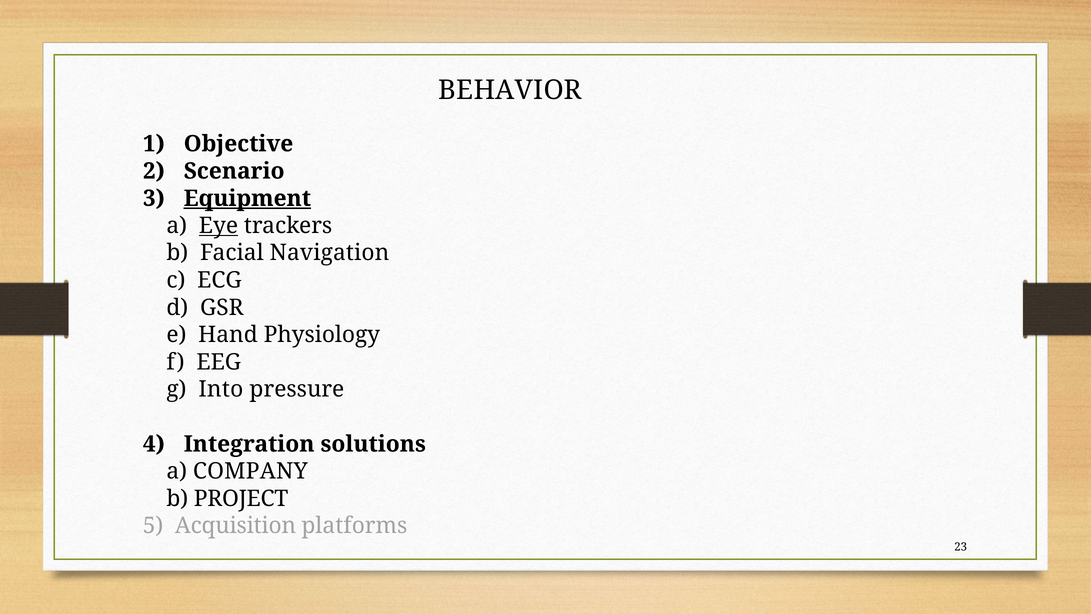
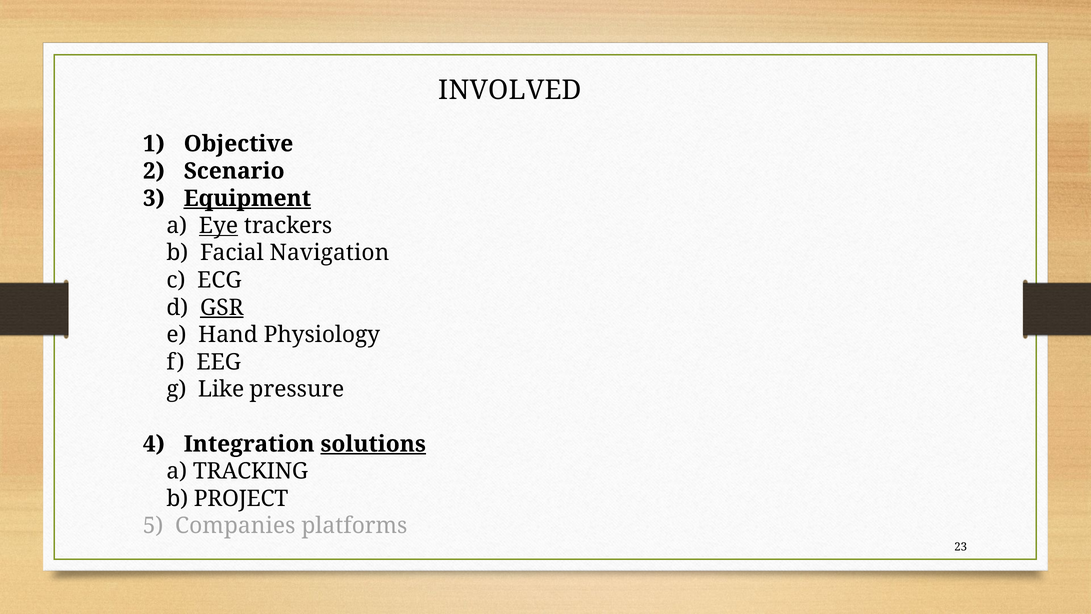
BEHAVIOR: BEHAVIOR -> INVOLVED
GSR underline: none -> present
Into: Into -> Like
solutions underline: none -> present
COMPANY: COMPANY -> TRACKING
Acquisition: Acquisition -> Companies
